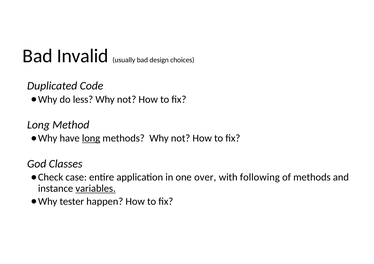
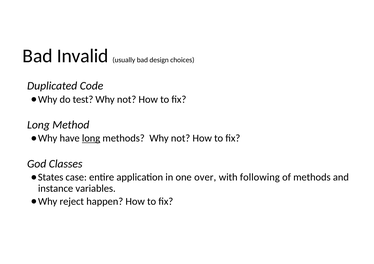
less: less -> test
Check: Check -> States
variables underline: present -> none
tester: tester -> reject
